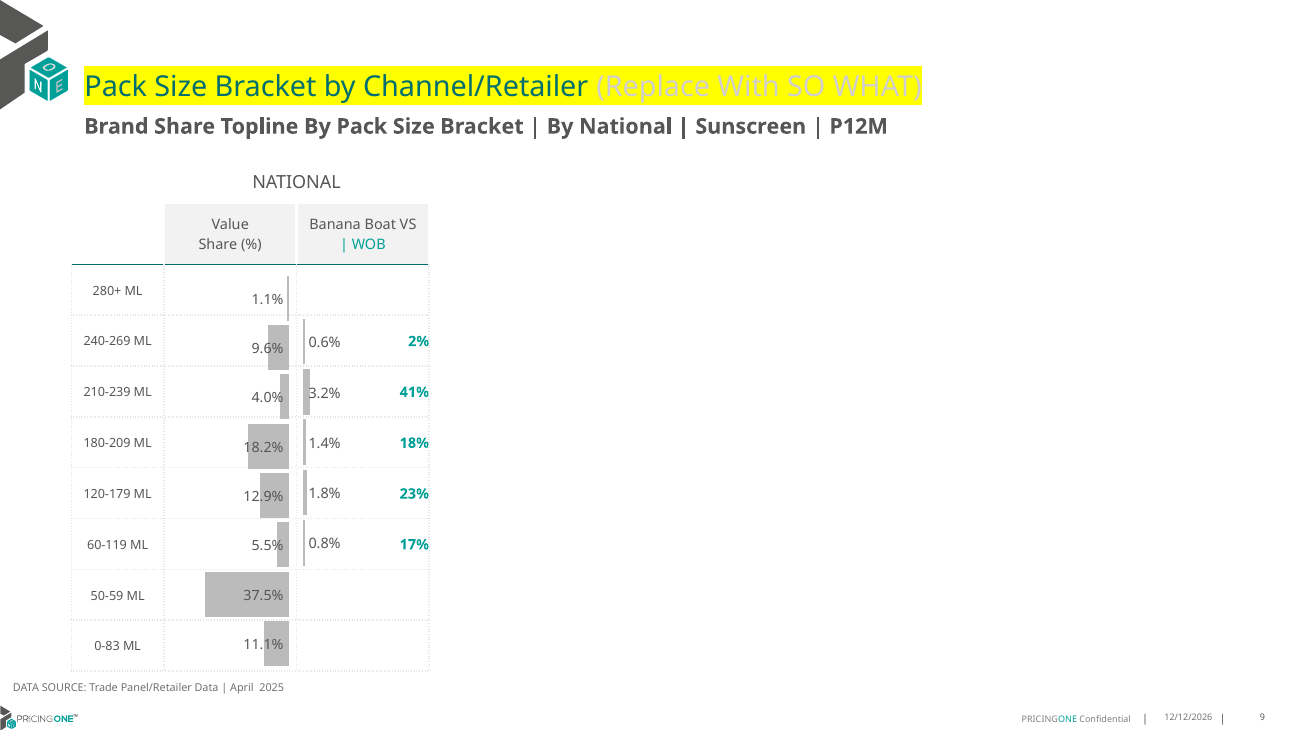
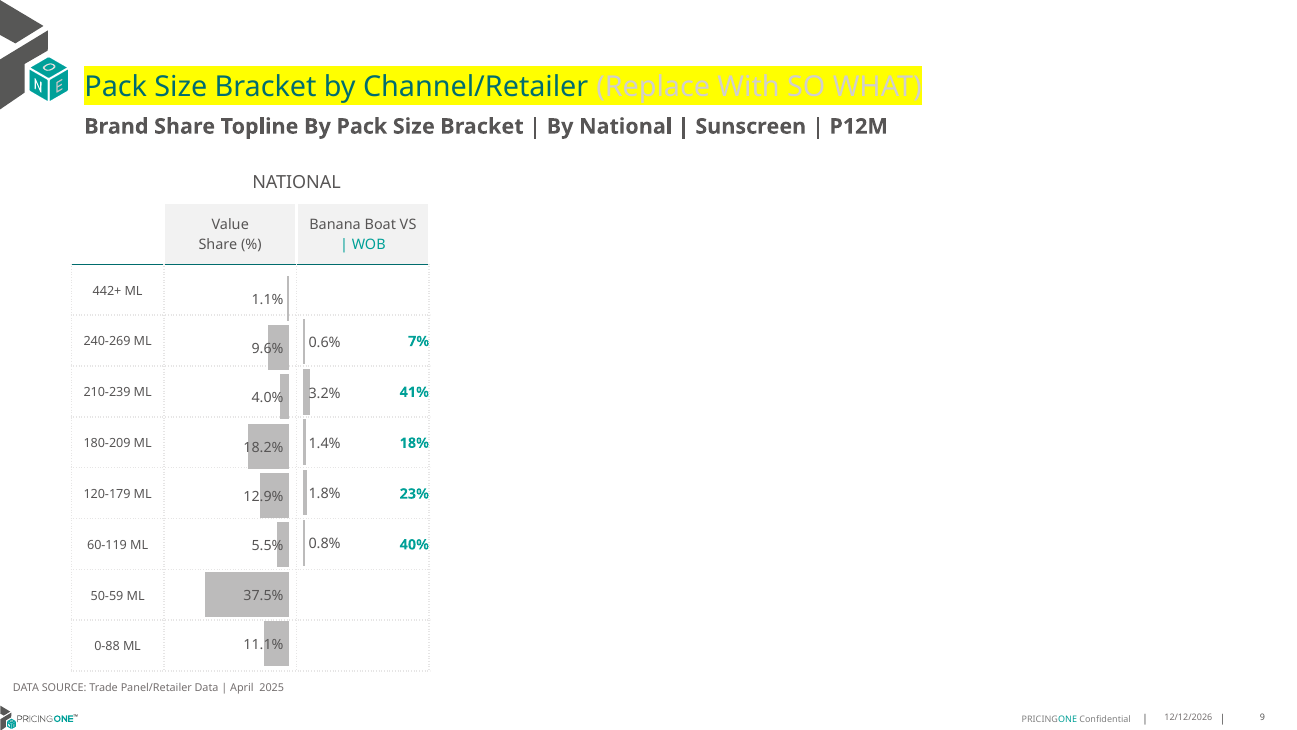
280+: 280+ -> 442+
2%: 2% -> 7%
17%: 17% -> 40%
0-83: 0-83 -> 0-88
